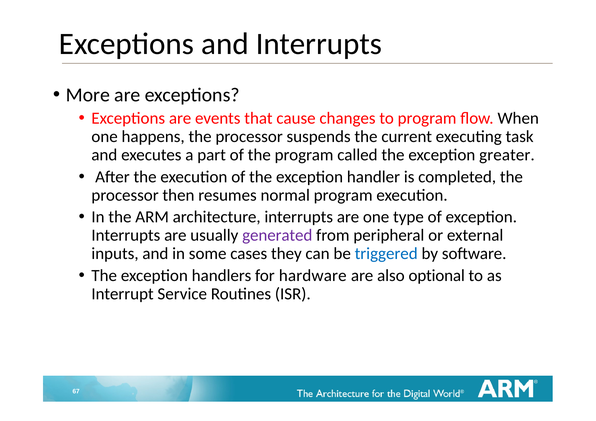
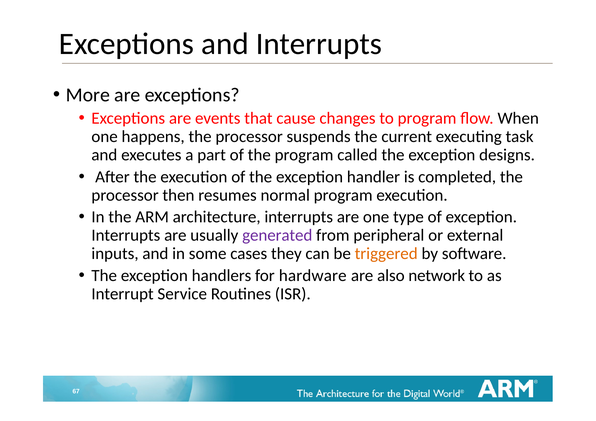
greater: greater -> designs
triggered colour: blue -> orange
optional: optional -> network
